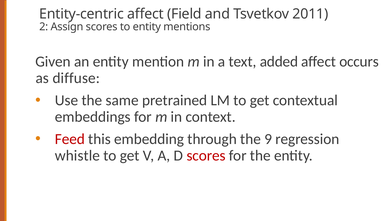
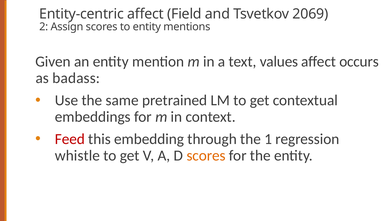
2011: 2011 -> 2069
added: added -> values
diffuse: diffuse -> badass
9: 9 -> 1
scores at (206, 155) colour: red -> orange
